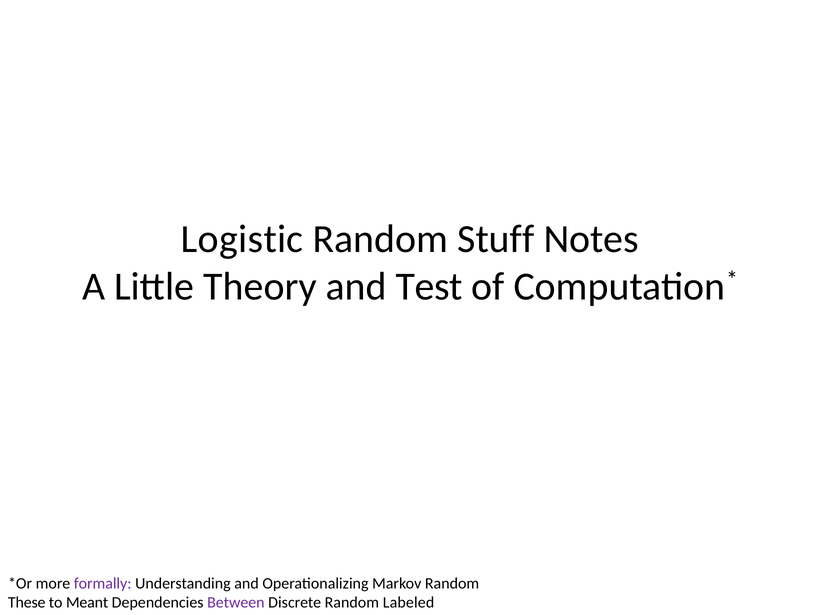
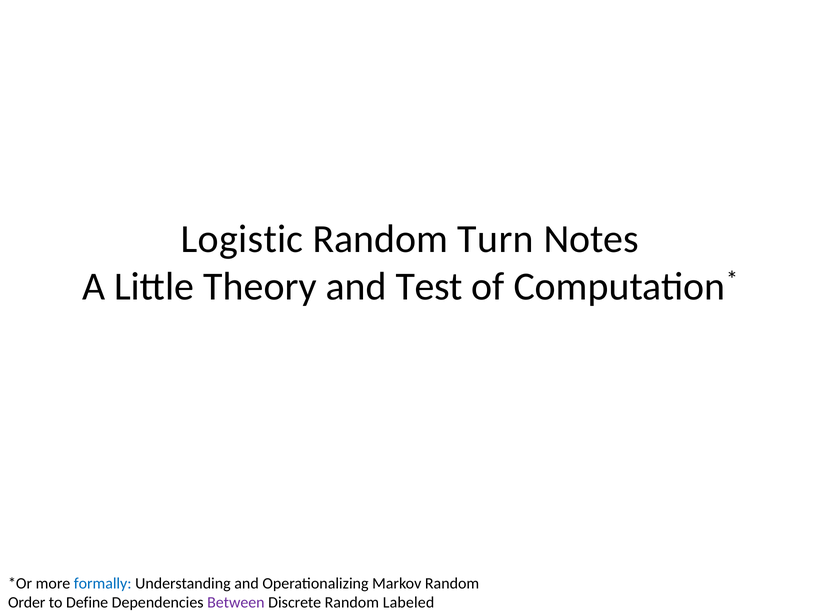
Stuff: Stuff -> Turn
formally colour: purple -> blue
These: These -> Order
Meant: Meant -> Define
